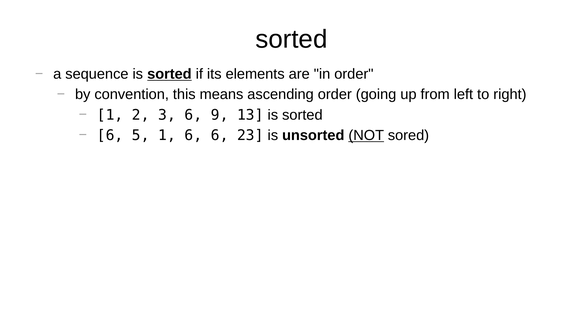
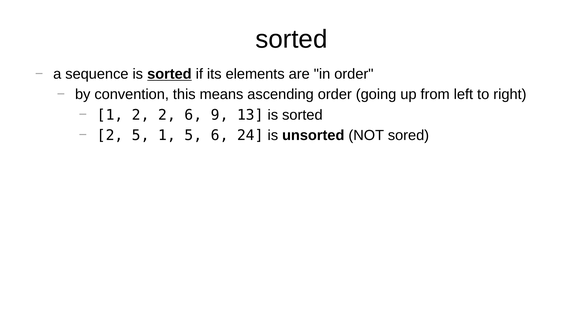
2 3: 3 -> 2
6 at (110, 135): 6 -> 2
1 6: 6 -> 5
23: 23 -> 24
NOT underline: present -> none
